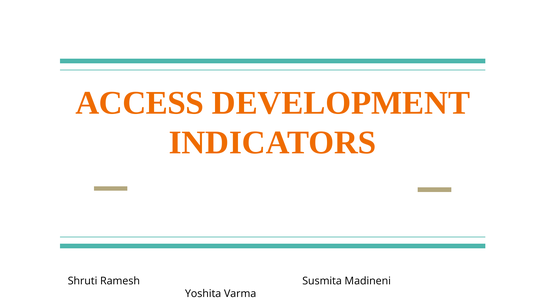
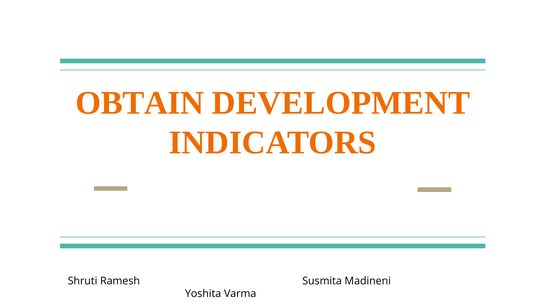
ACCESS: ACCESS -> OBTAIN
